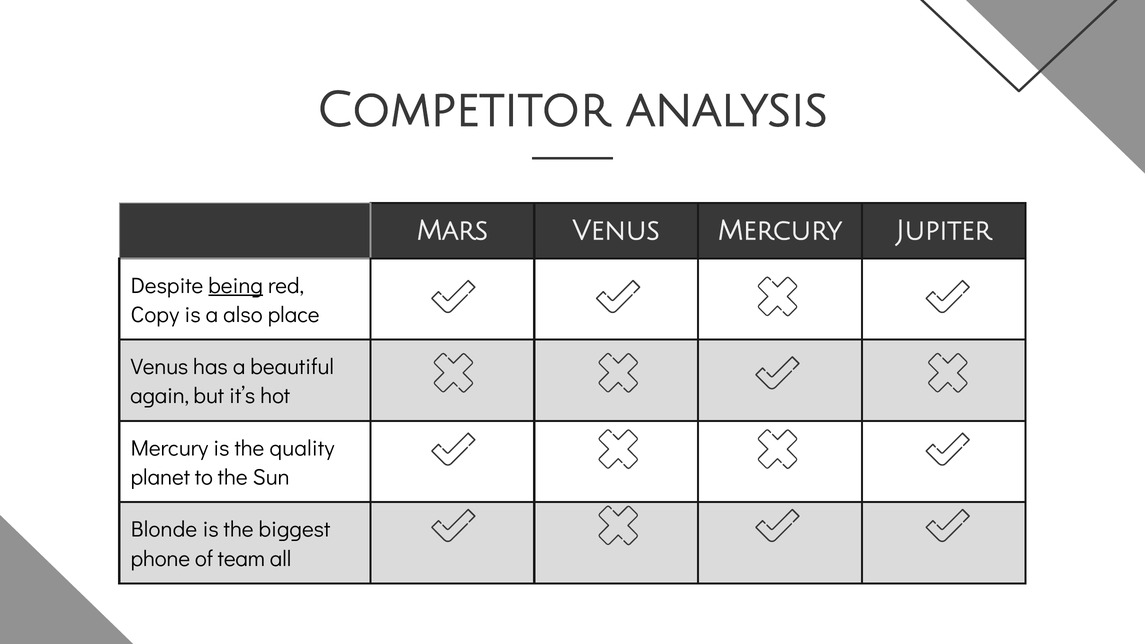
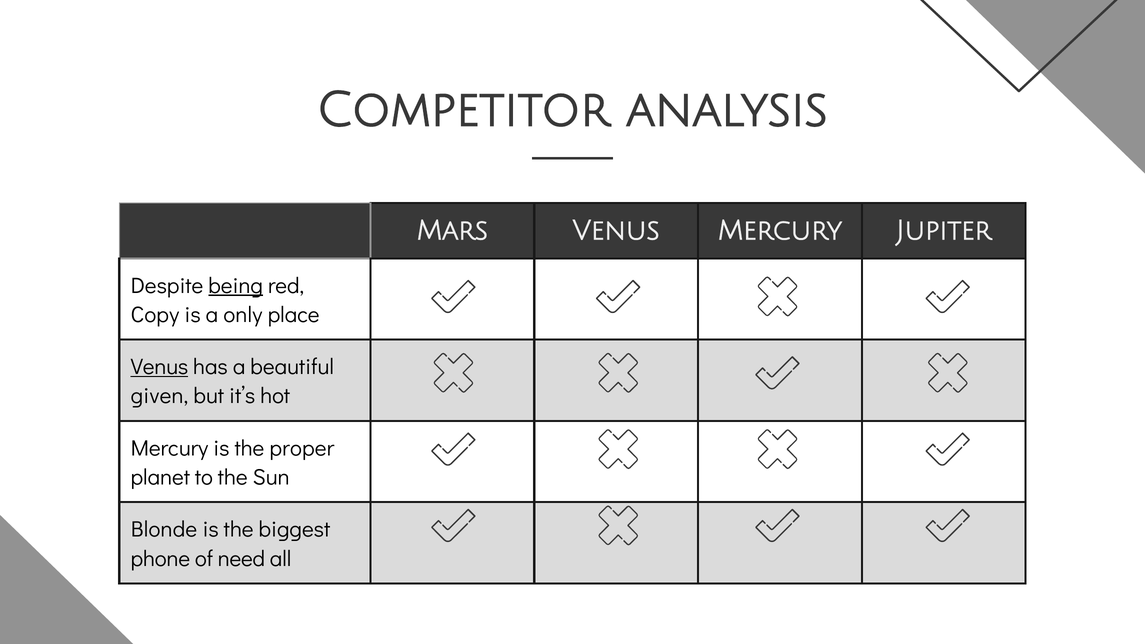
also: also -> only
Venus at (159, 367) underline: none -> present
again: again -> given
quality: quality -> proper
team: team -> need
